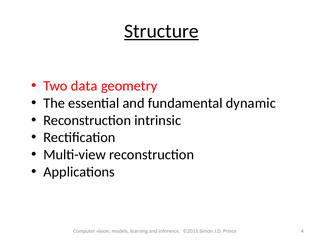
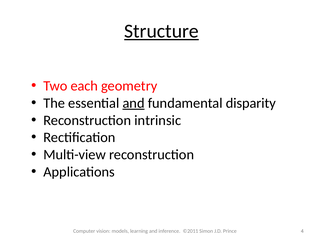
data: data -> each
and at (134, 103) underline: none -> present
dynamic: dynamic -> disparity
